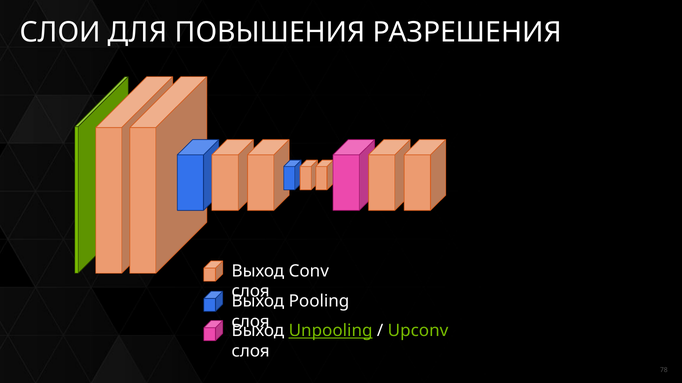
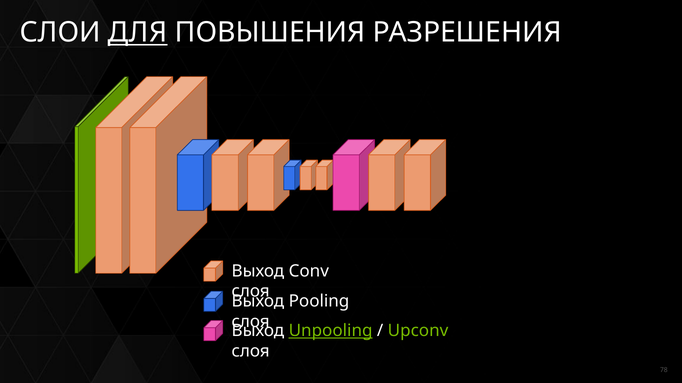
ДЛЯ underline: none -> present
